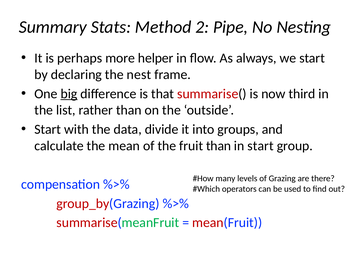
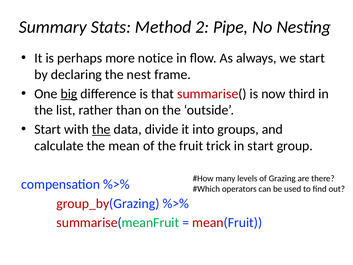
helper: helper -> notice
the at (101, 129) underline: none -> present
fruit than: than -> trick
